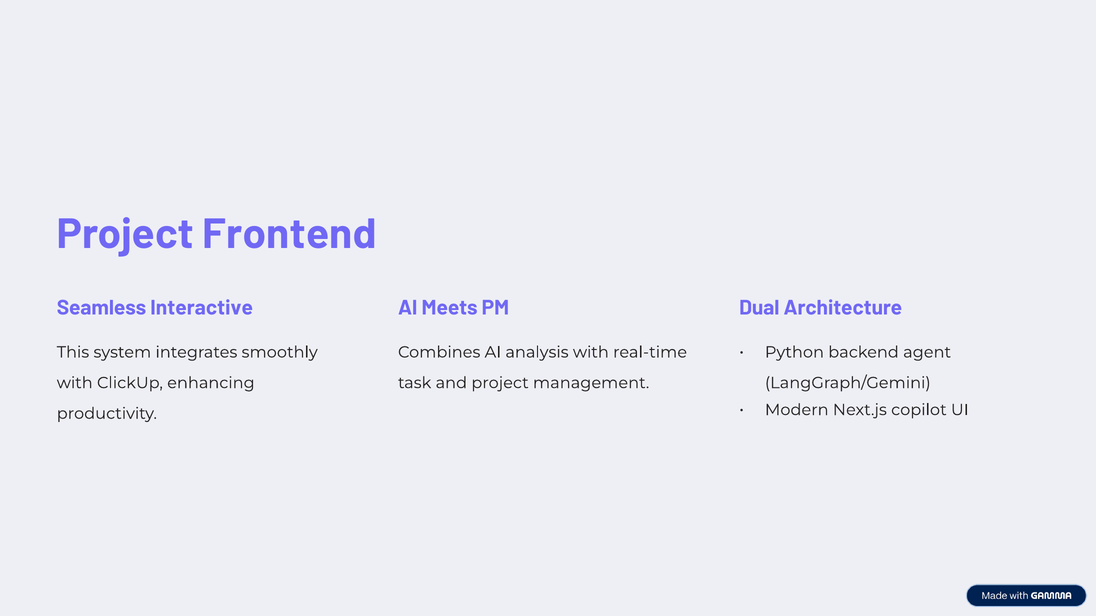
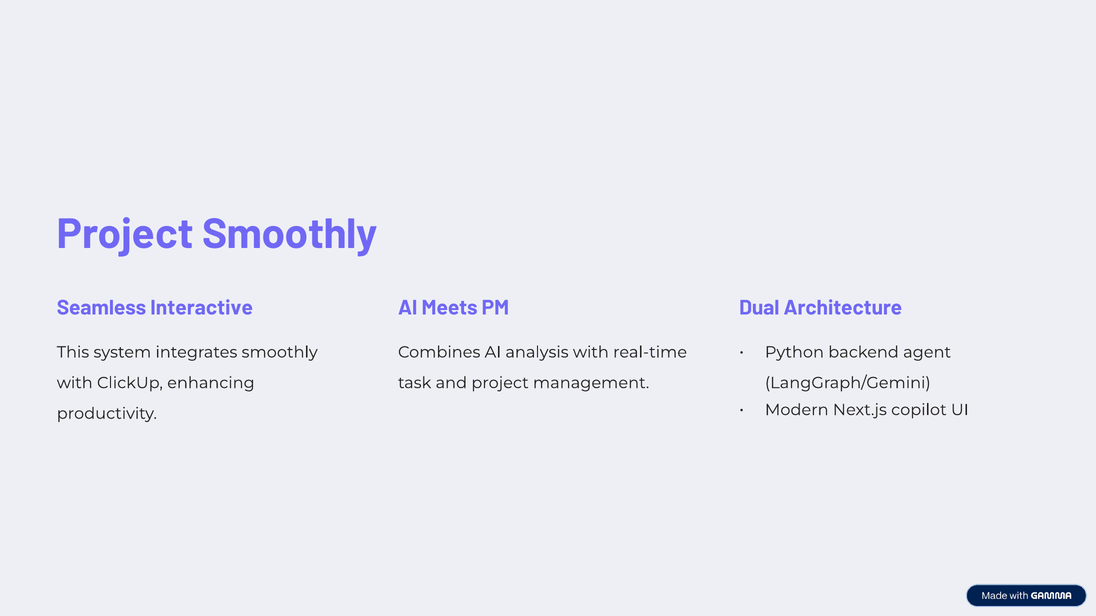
Project Frontend: Frontend -> Smoothly
